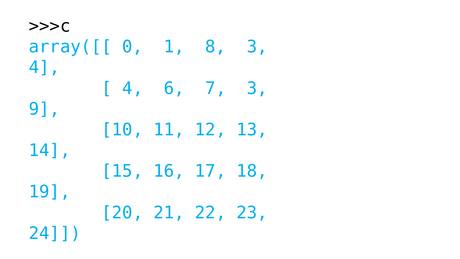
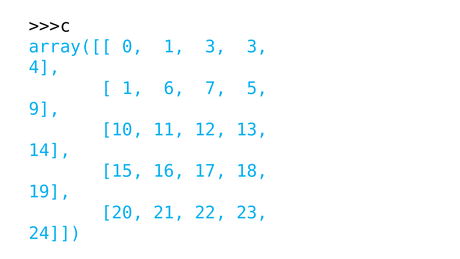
1 8: 8 -> 3
4 at (133, 88): 4 -> 1
7 3: 3 -> 5
